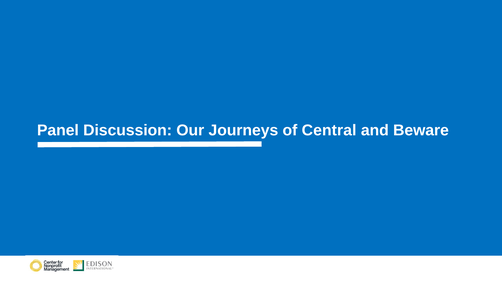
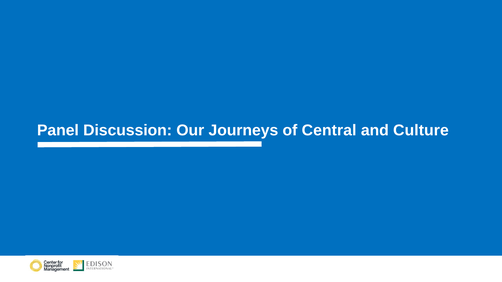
Beware: Beware -> Culture
